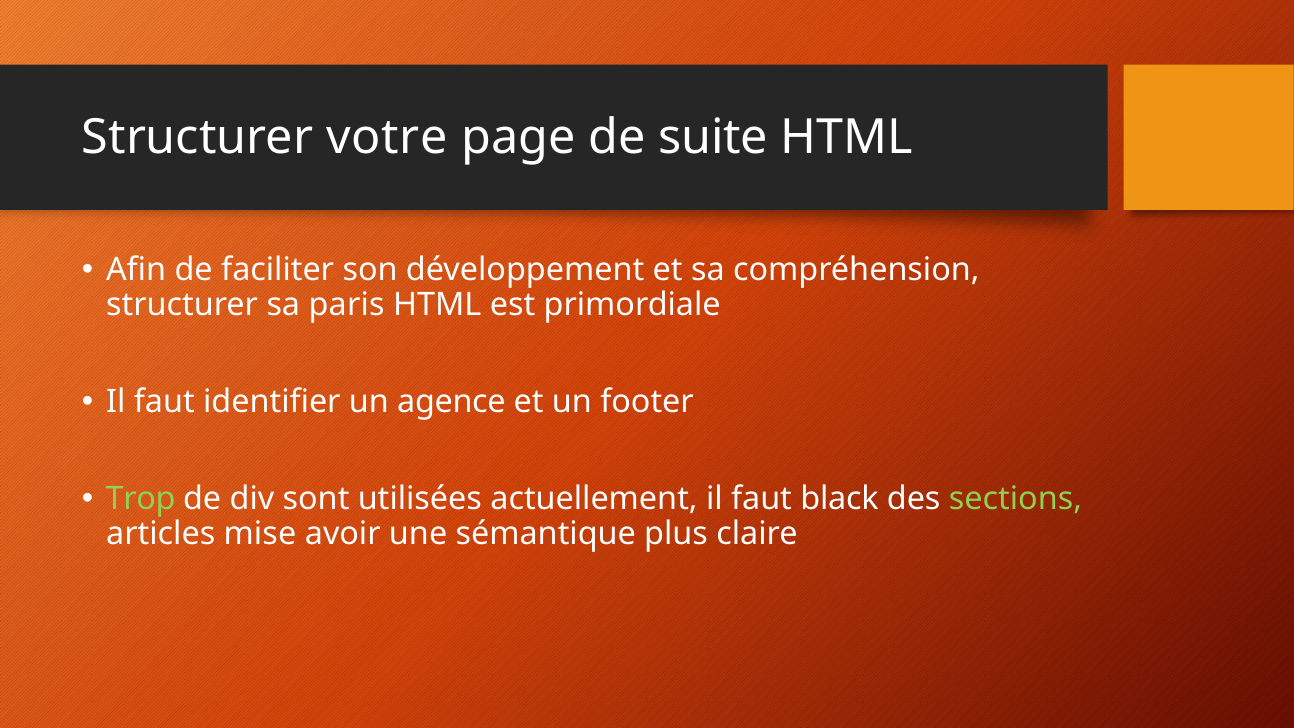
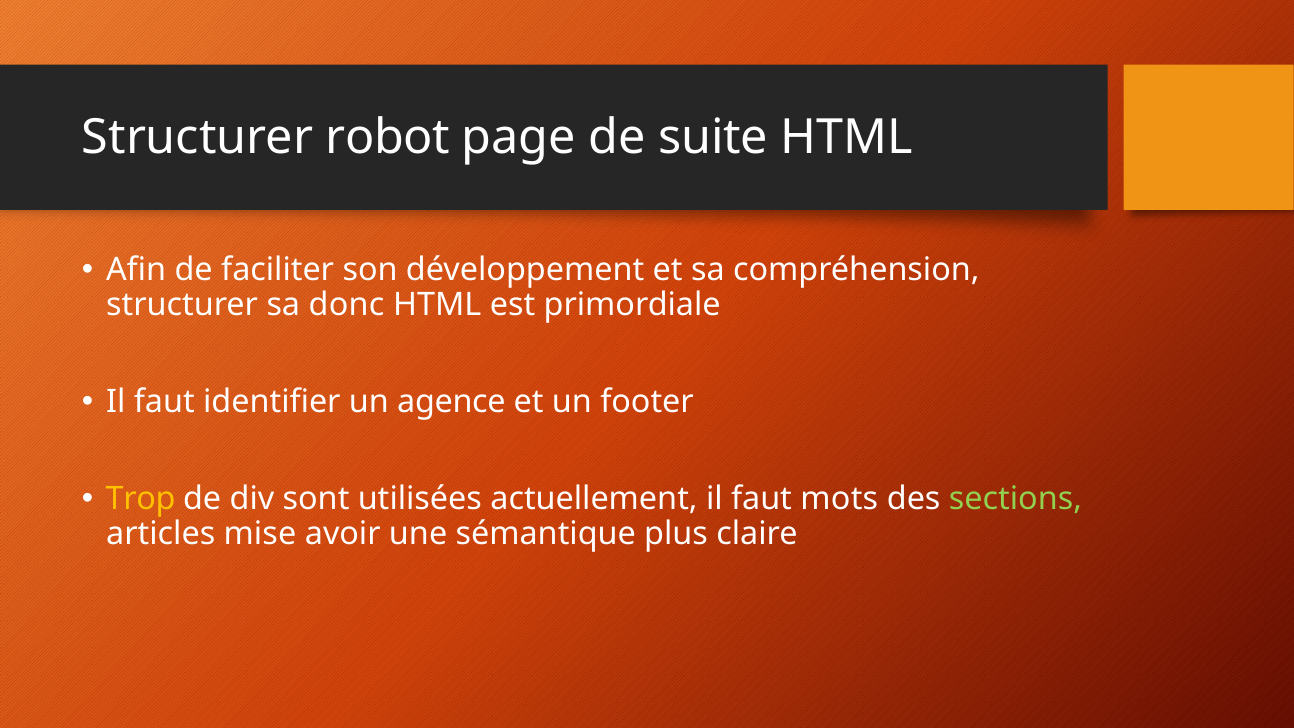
votre: votre -> robot
paris: paris -> donc
Trop colour: light green -> yellow
black: black -> mots
